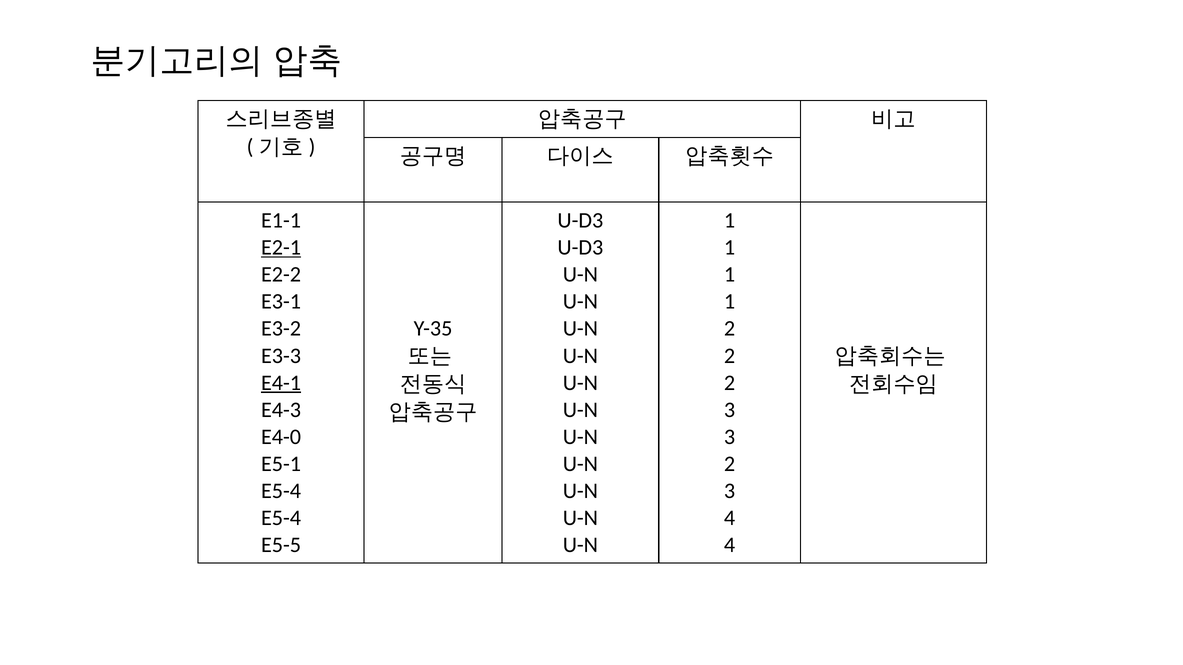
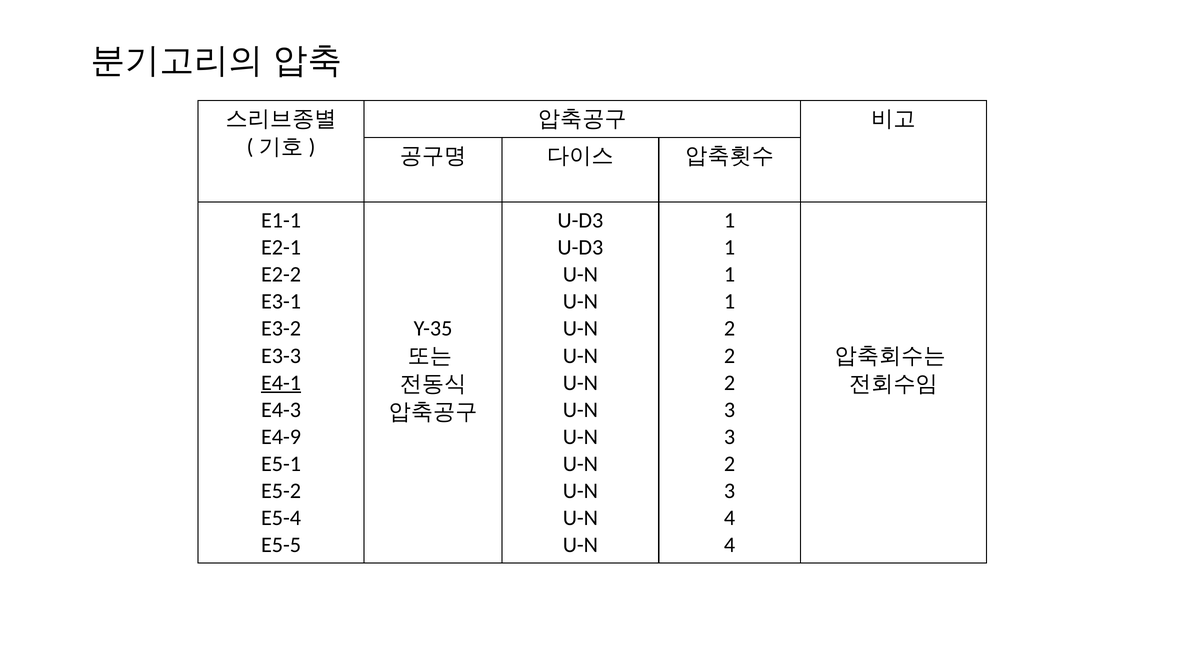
E2-1 underline: present -> none
E4-0: E4-0 -> E4-9
E5-4 at (281, 491): E5-4 -> E5-2
